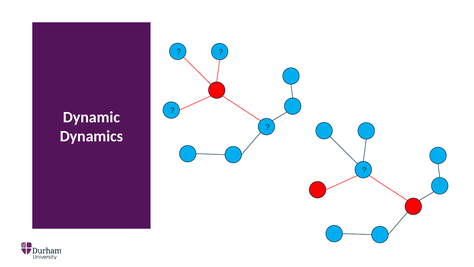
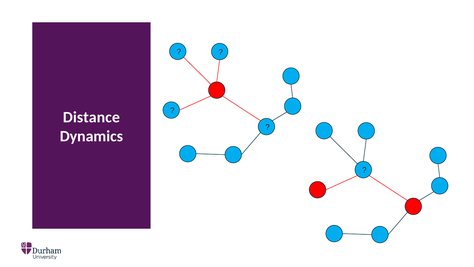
Dynamic: Dynamic -> Distance
